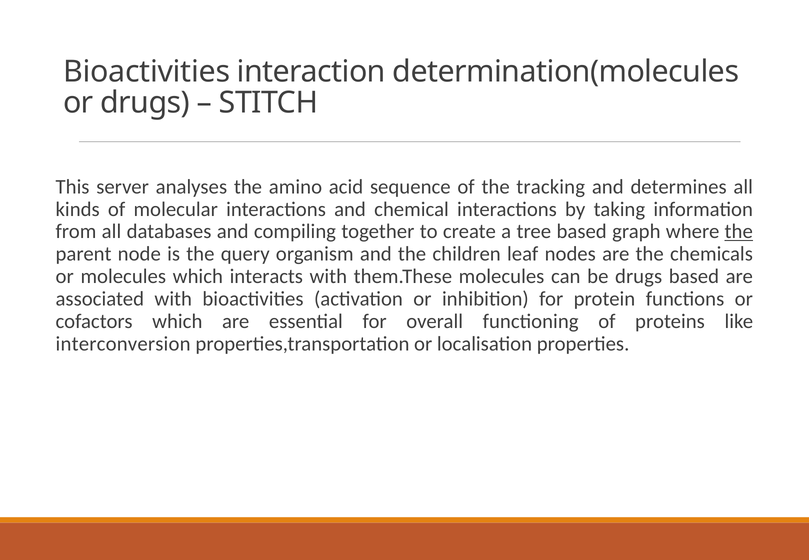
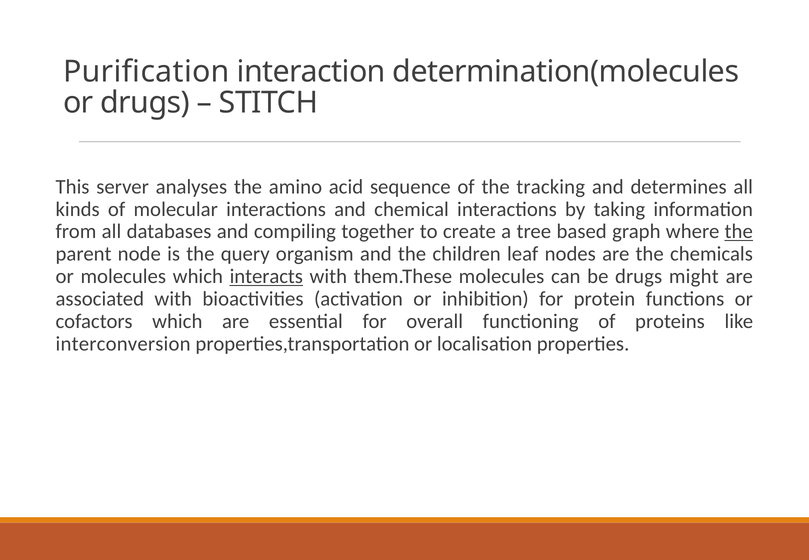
Bioactivities at (147, 72): Bioactivities -> Purification
interacts underline: none -> present
drugs based: based -> might
